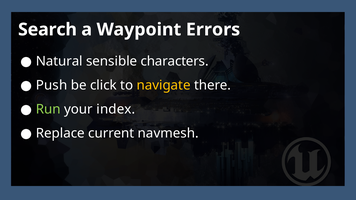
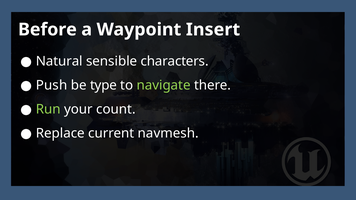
Search: Search -> Before
Errors: Errors -> Insert
click: click -> type
navigate colour: yellow -> light green
index: index -> count
